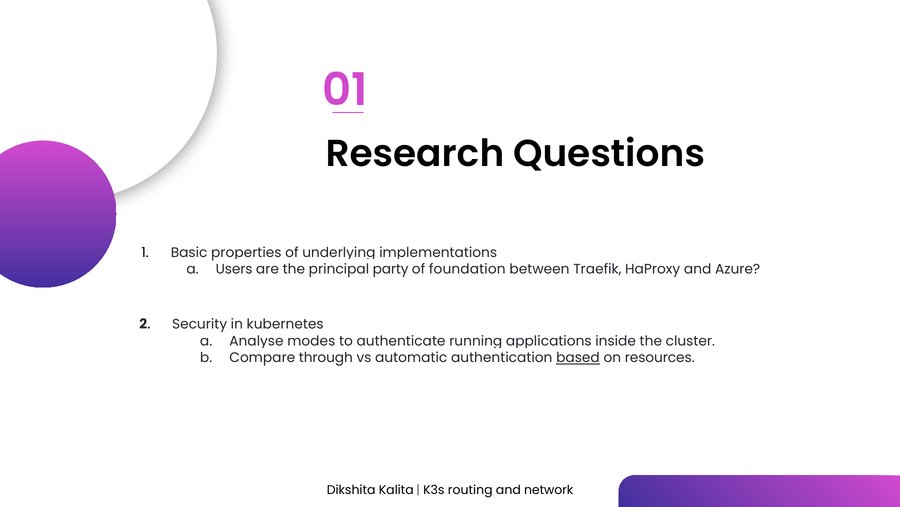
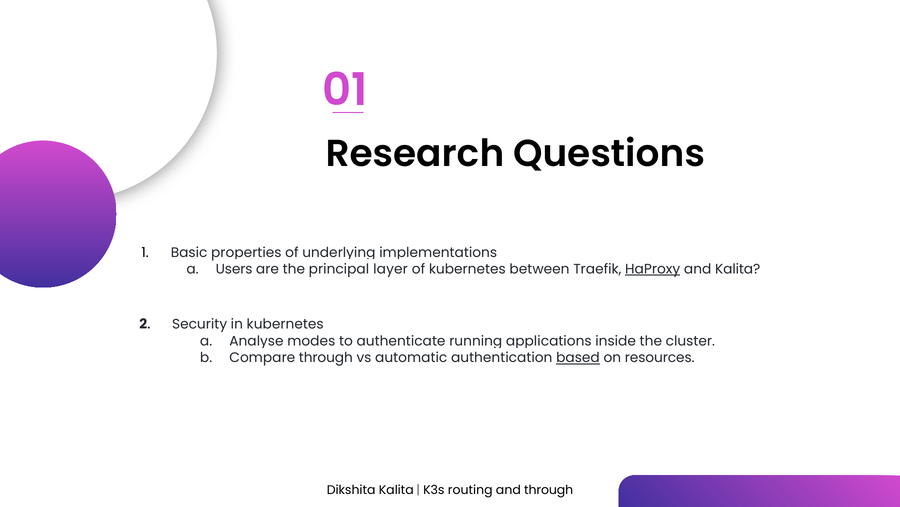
party: party -> layer
of foundation: foundation -> kubernetes
HaProxy underline: none -> present
and Azure: Azure -> Kalita
and network: network -> through
